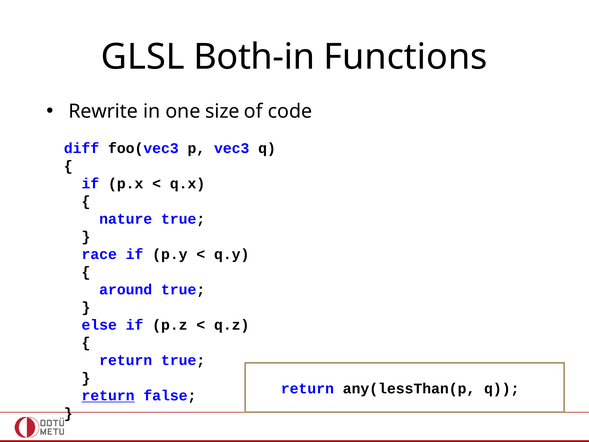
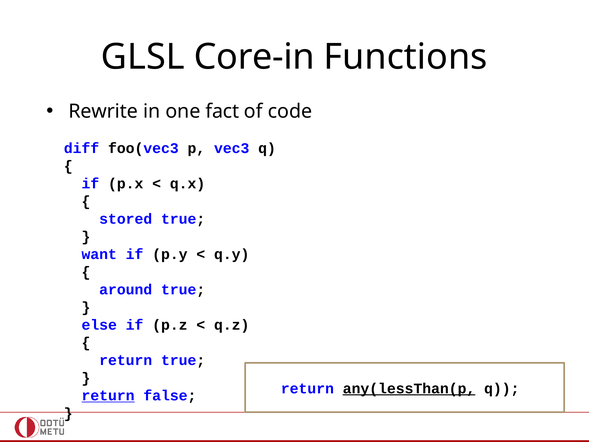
Both-in: Both-in -> Core-in
size: size -> fact
nature: nature -> stored
race: race -> want
any(lessThan(p underline: none -> present
